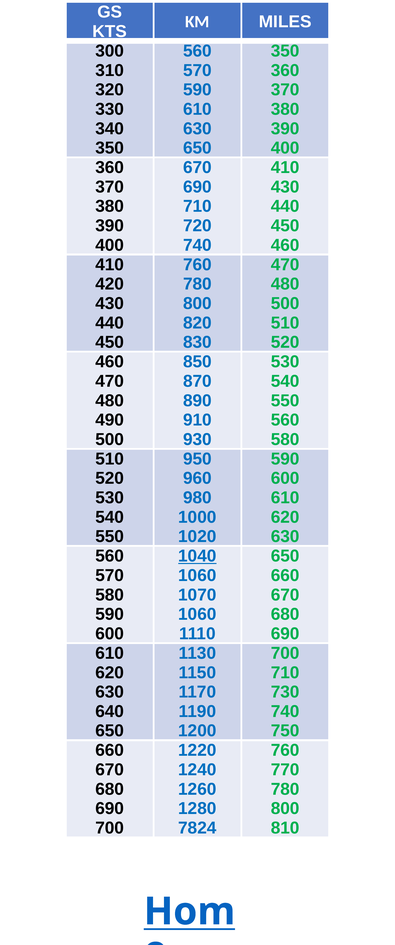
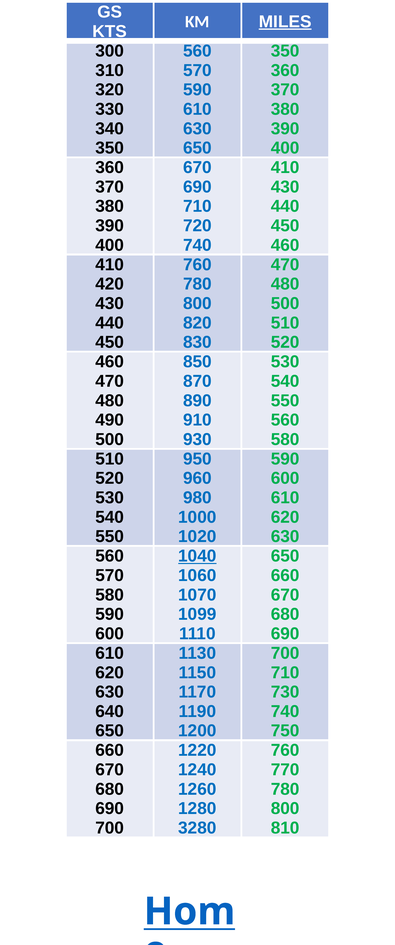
MILES underline: none -> present
1060 at (197, 614): 1060 -> 1099
7824: 7824 -> 3280
